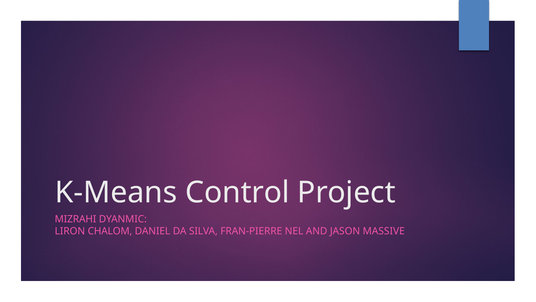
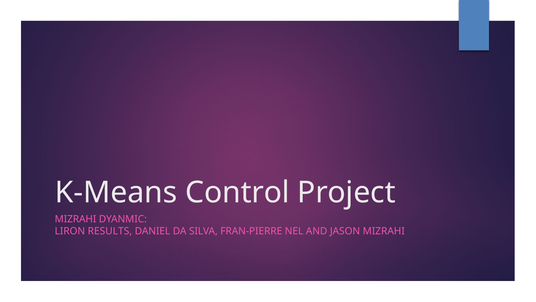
CHALOM: CHALOM -> RESULTS
JASON MASSIVE: MASSIVE -> MIZRAHI
